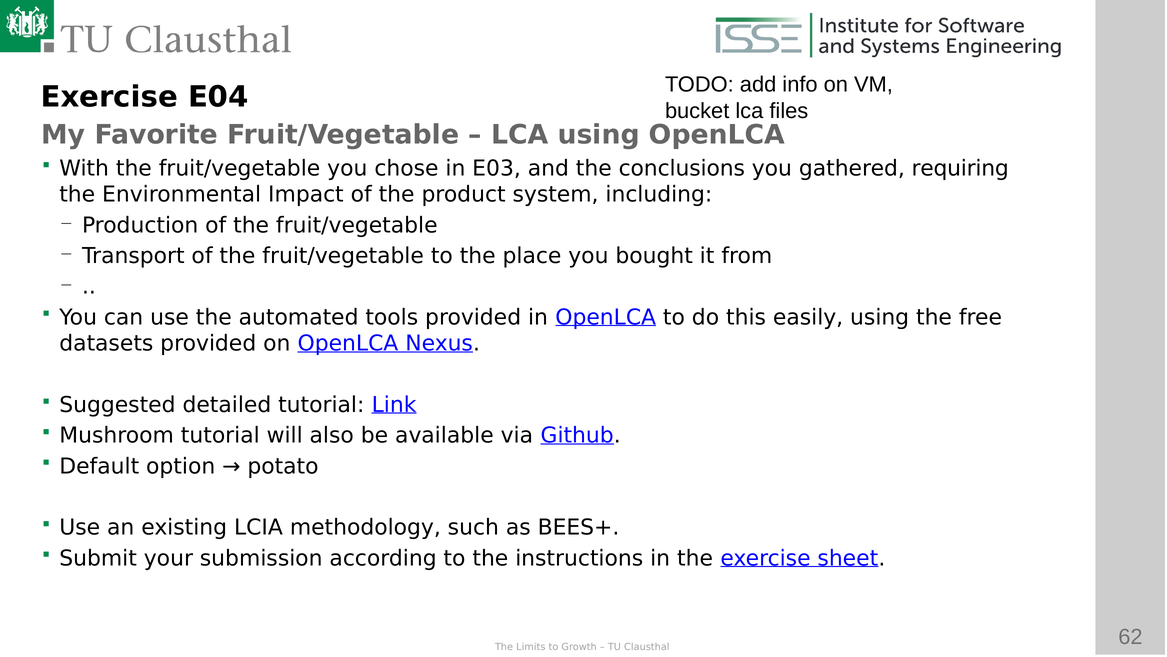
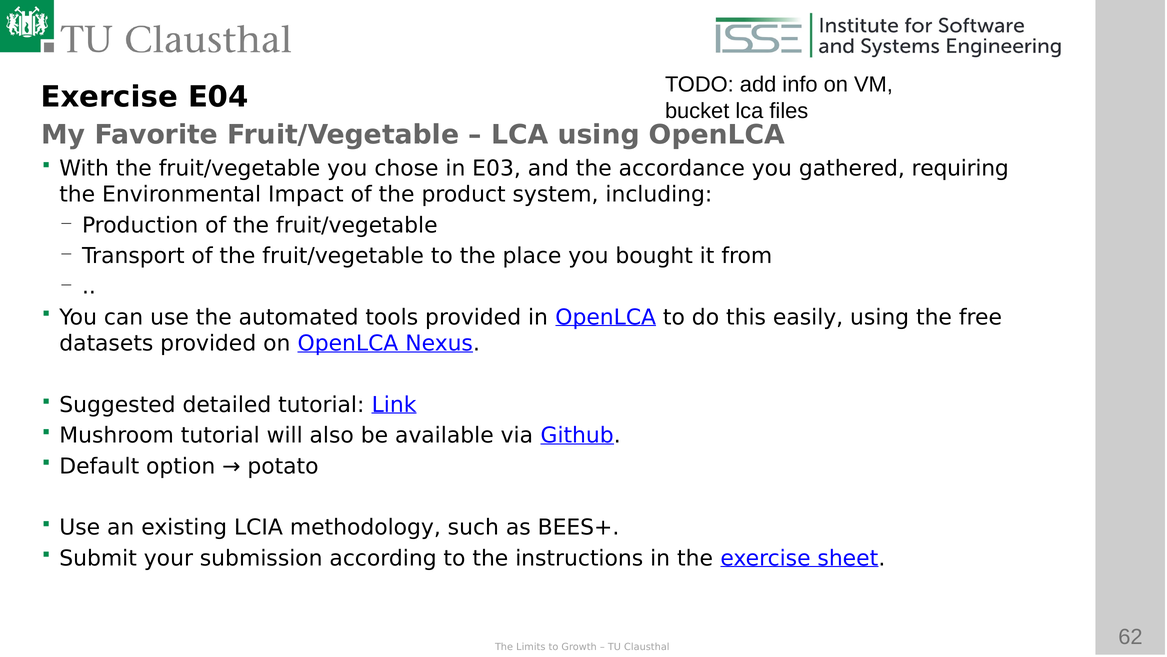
conclusions: conclusions -> accordance
